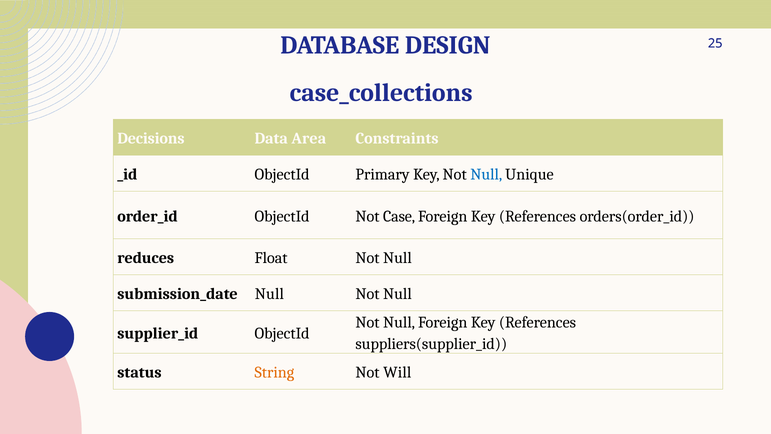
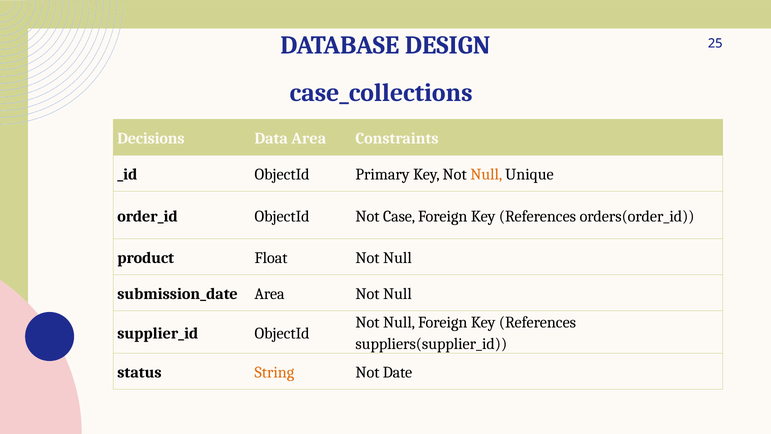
Null at (486, 174) colour: blue -> orange
reduces: reduces -> product
Null at (269, 294): Null -> Area
Will: Will -> Date
